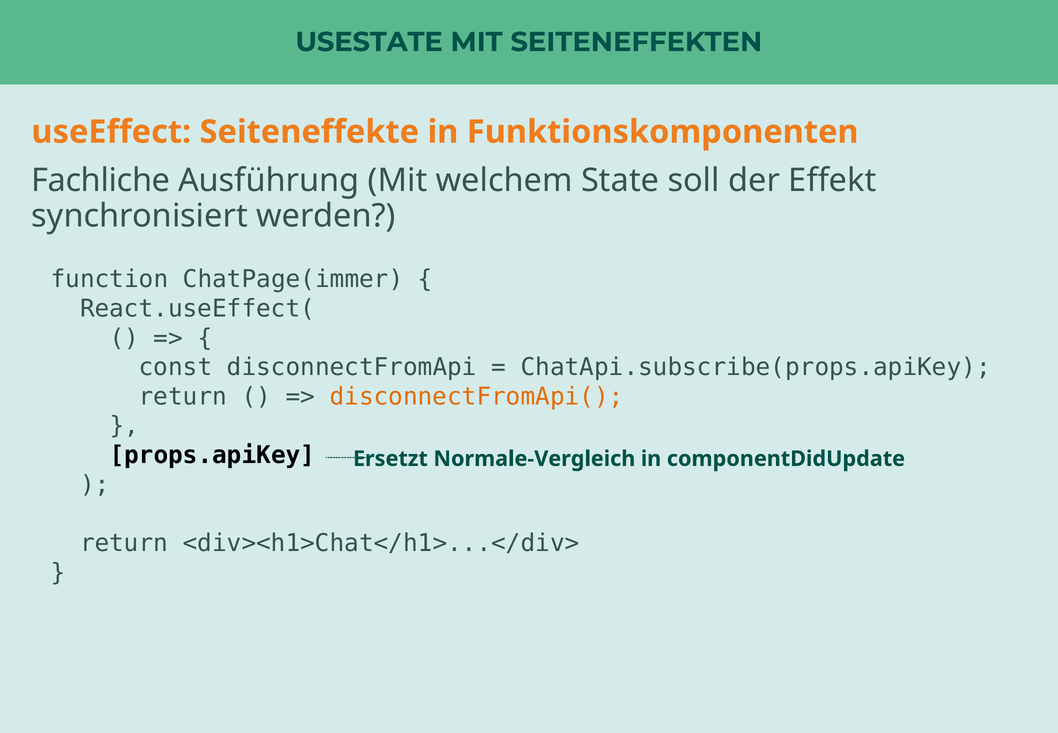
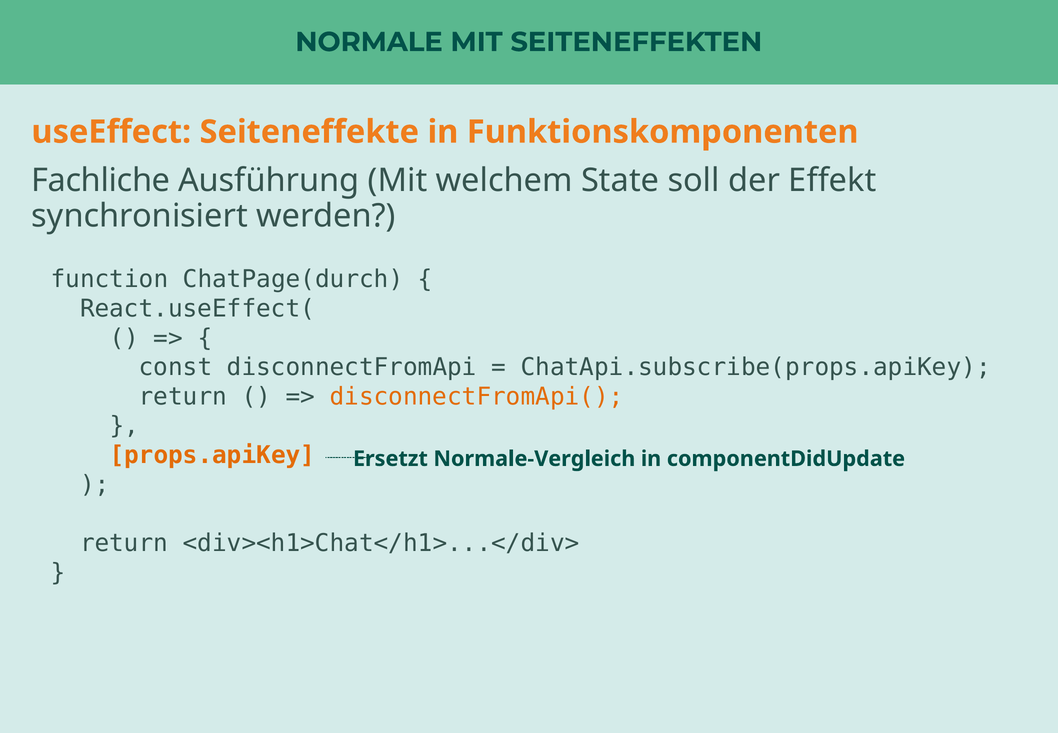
USESTATE: USESTATE -> NORMALE
ChatPage(immer: ChatPage(immer -> ChatPage(durch
props.apiKey colour: black -> orange
